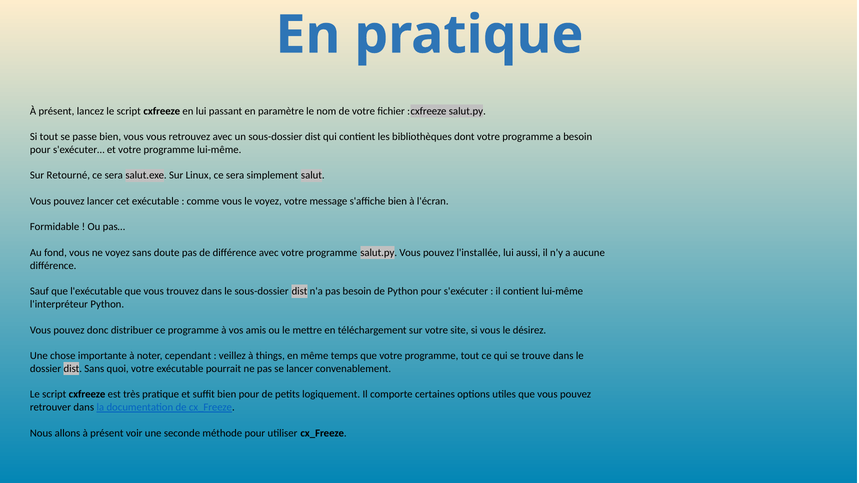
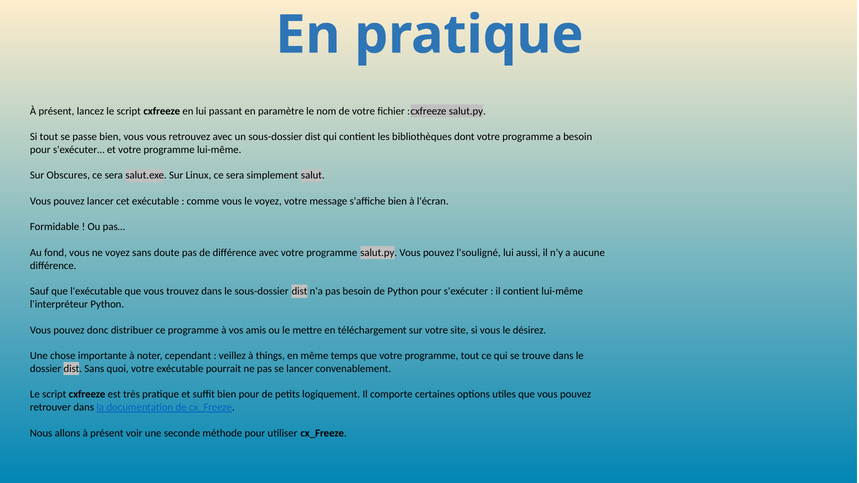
Retourné: Retourné -> Obscures
l'installée: l'installée -> l'souligné
